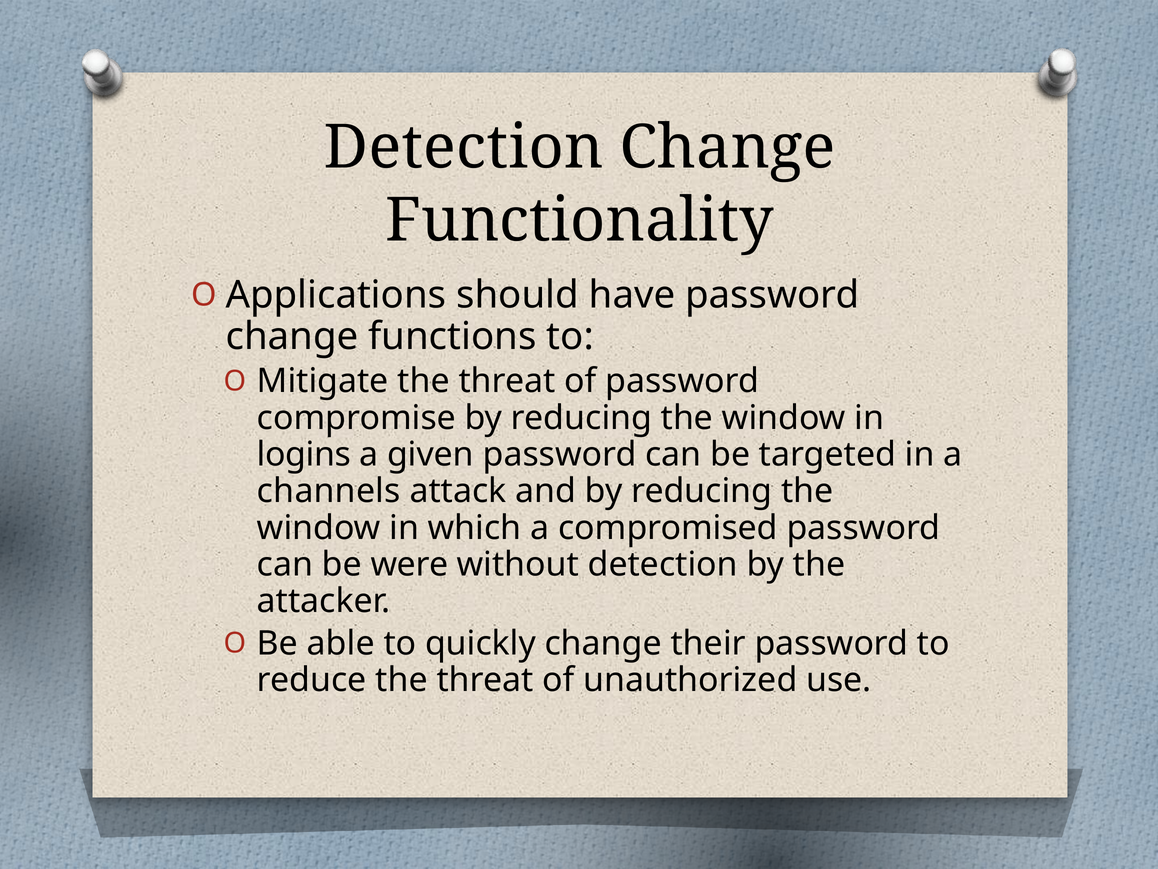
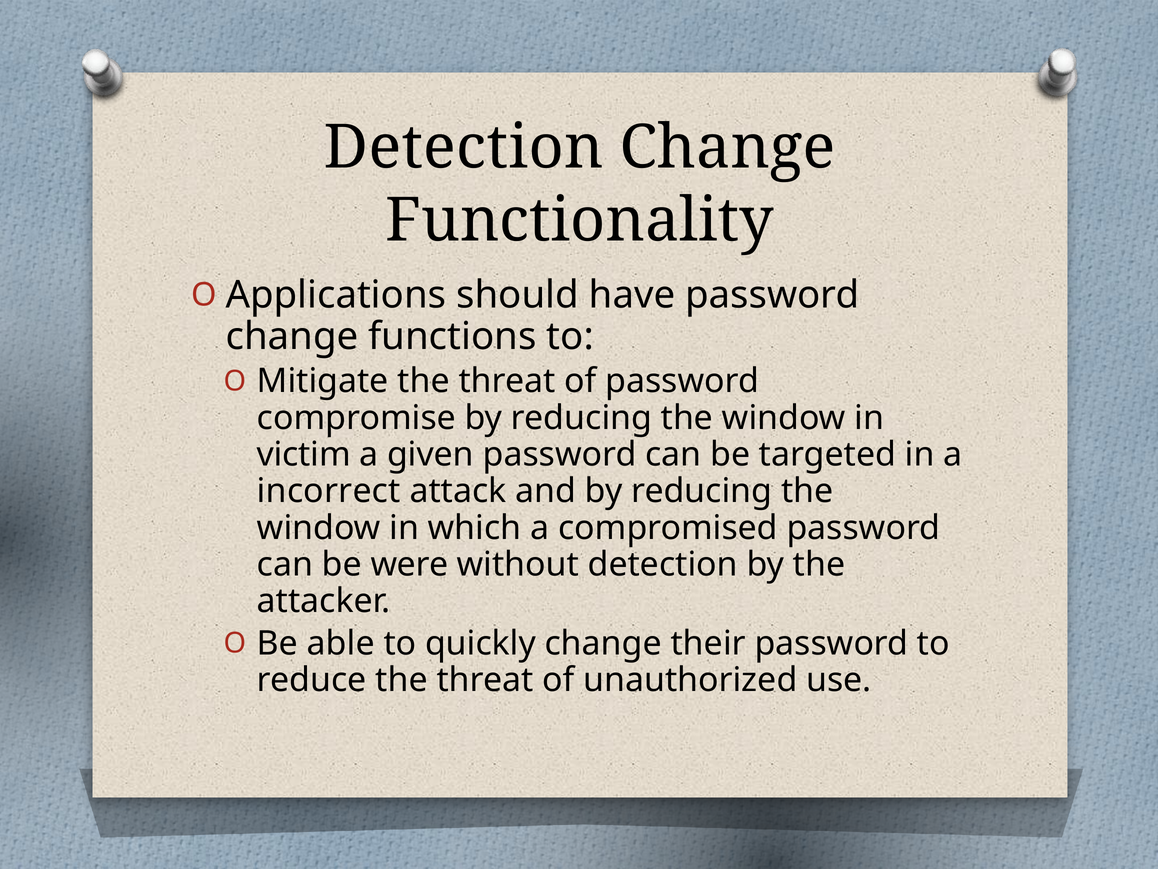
logins: logins -> victim
channels: channels -> incorrect
